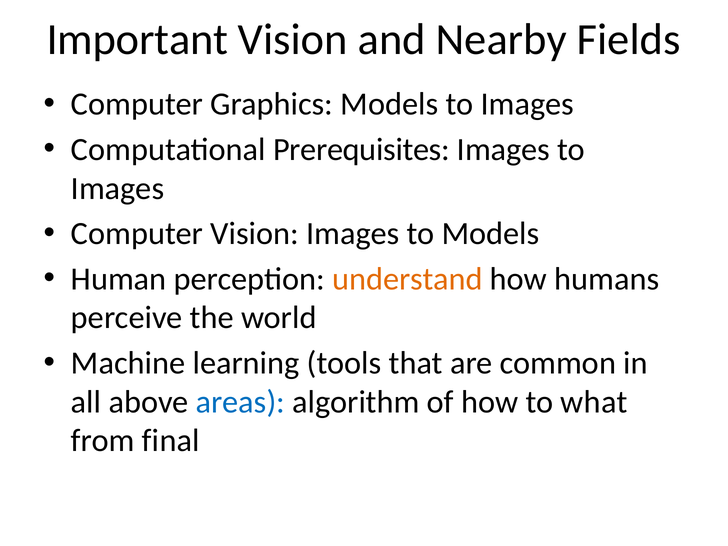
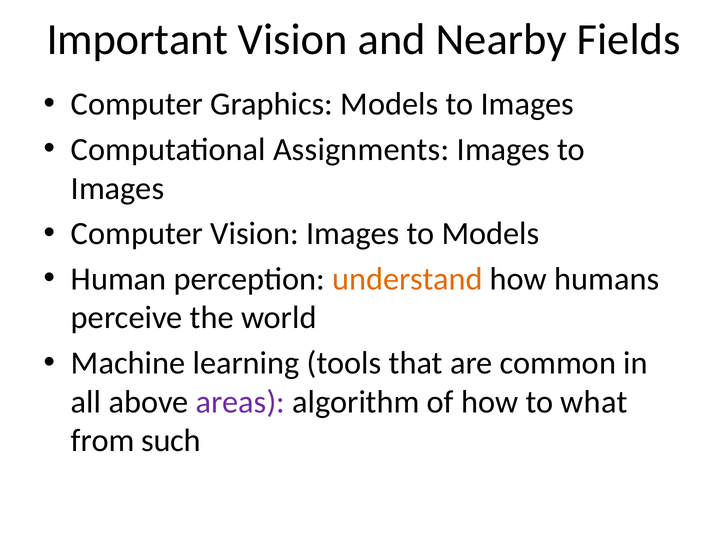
Prerequisites: Prerequisites -> Assignments
areas colour: blue -> purple
final: final -> such
